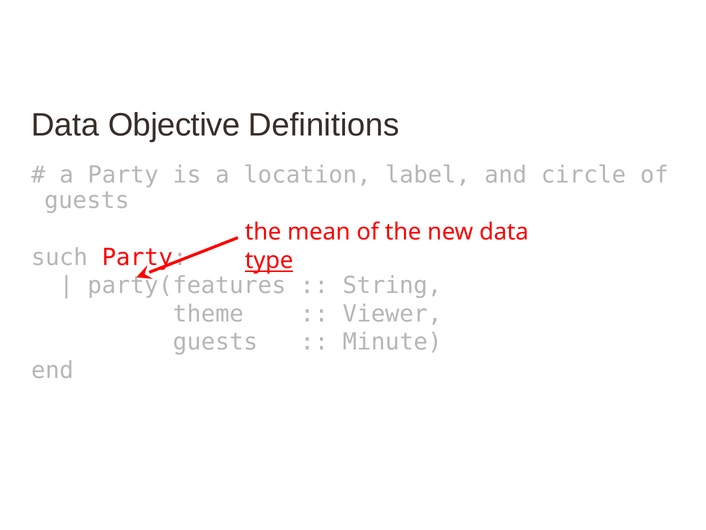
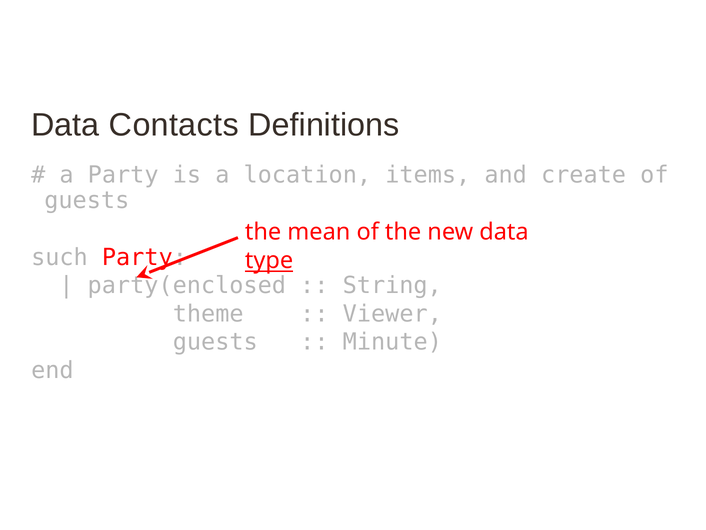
Objective: Objective -> Contacts
label: label -> items
circle: circle -> create
party(features: party(features -> party(enclosed
